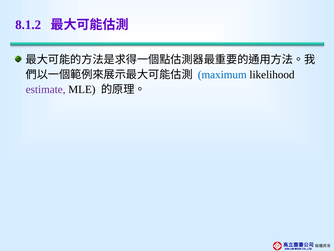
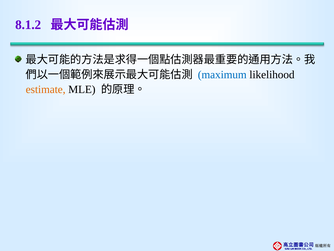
estimate colour: purple -> orange
